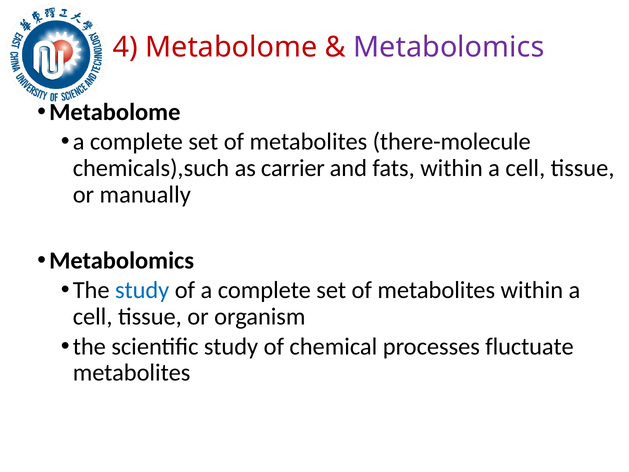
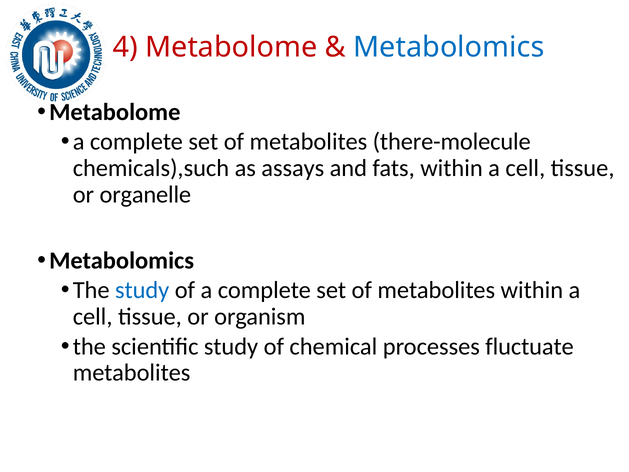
Metabolomics at (449, 47) colour: purple -> blue
carrier: carrier -> assays
manually: manually -> organelle
